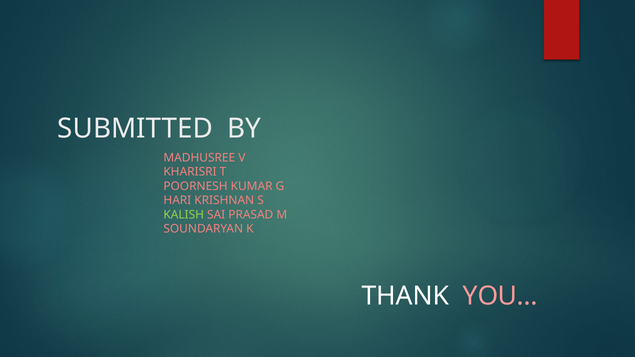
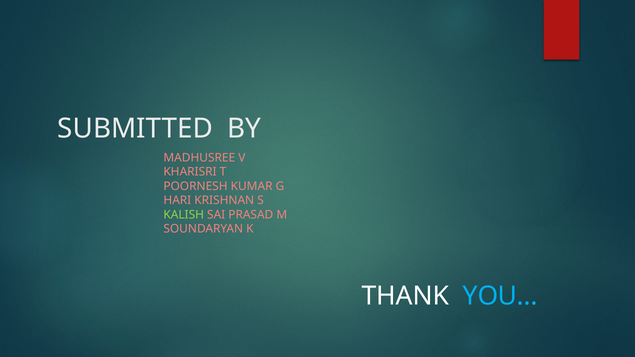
YOU… colour: pink -> light blue
